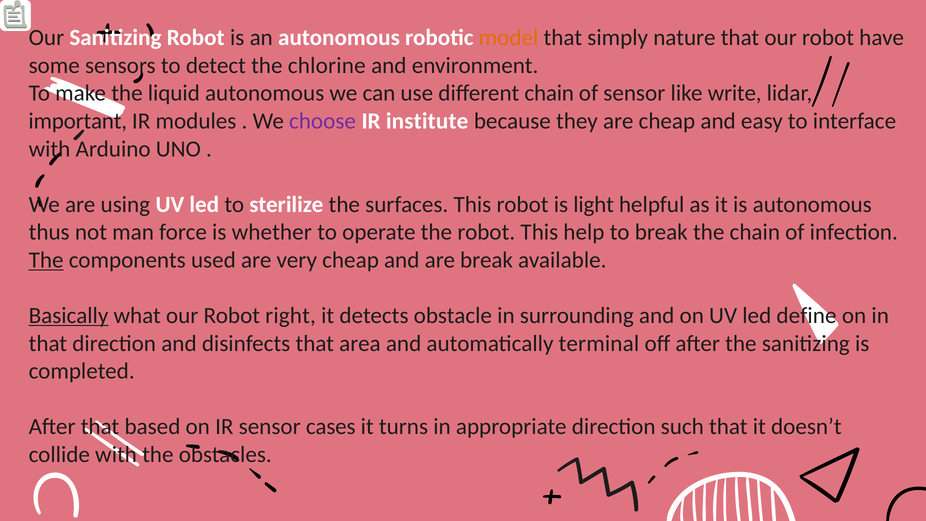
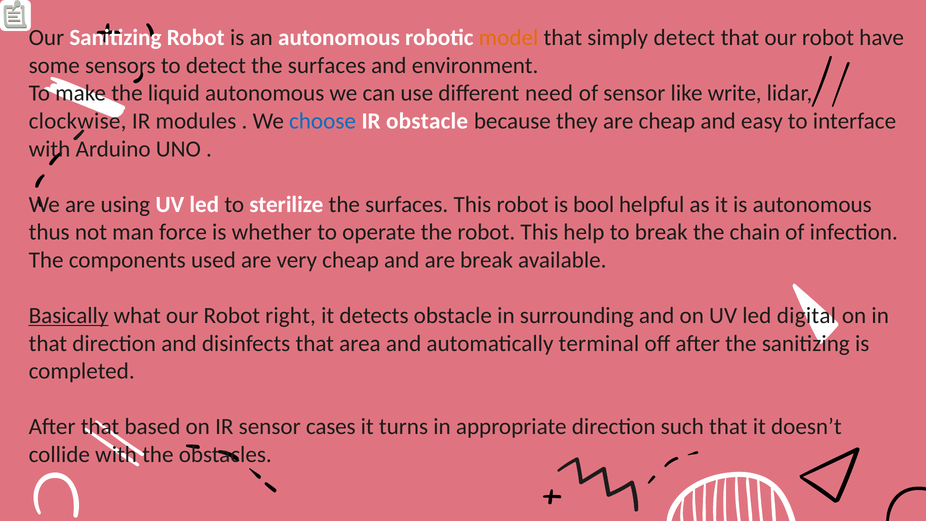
simply nature: nature -> detect
detect the chlorine: chlorine -> surfaces
different chain: chain -> need
important: important -> clockwise
choose colour: purple -> blue
IR institute: institute -> obstacle
light: light -> bool
The at (46, 260) underline: present -> none
define: define -> digital
